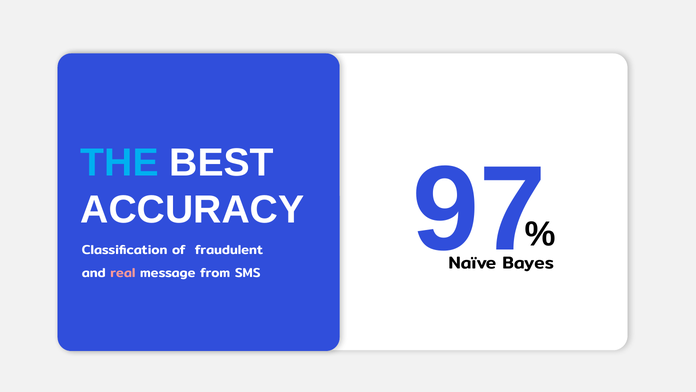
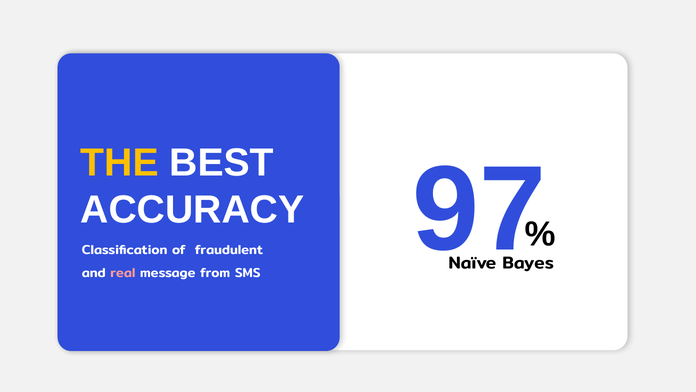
THE colour: light blue -> yellow
